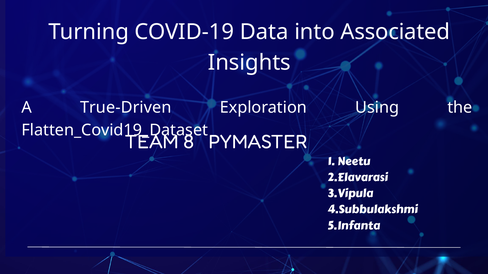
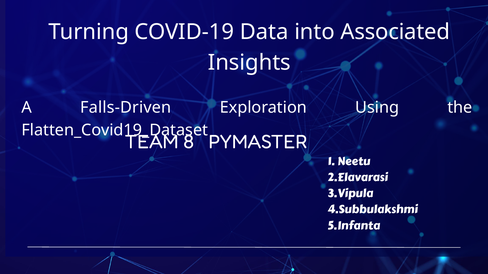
True-Driven: True-Driven -> Falls-Driven
